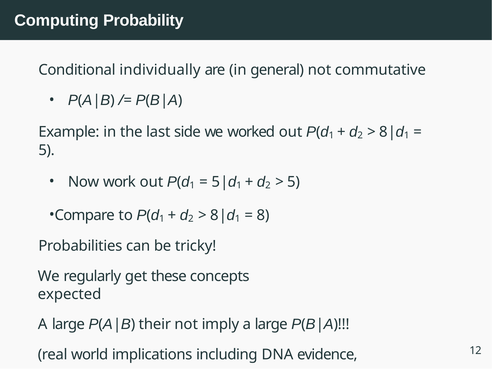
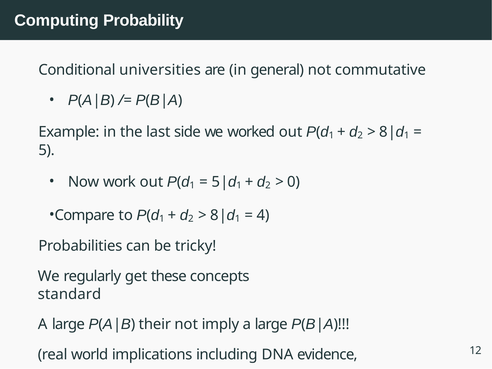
individually: individually -> universities
5 at (293, 182): 5 -> 0
8: 8 -> 4
expected: expected -> standard
